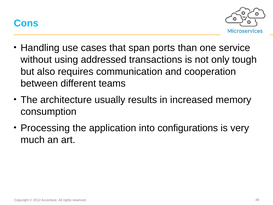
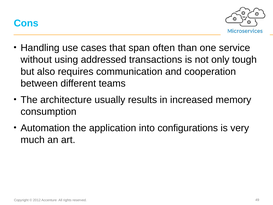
ports: ports -> often
Processing: Processing -> Automation
